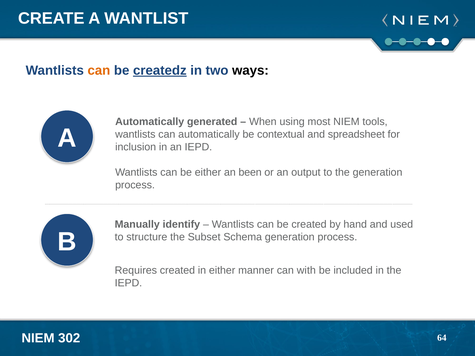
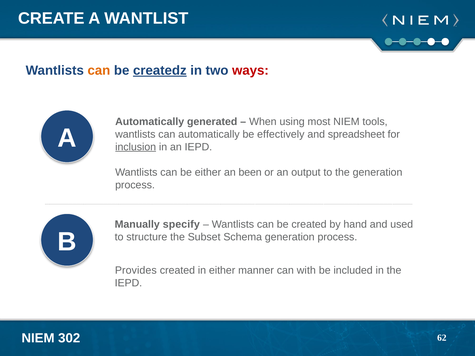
ways colour: black -> red
contextual: contextual -> effectively
inclusion underline: none -> present
identify: identify -> specify
Requires: Requires -> Provides
64: 64 -> 62
